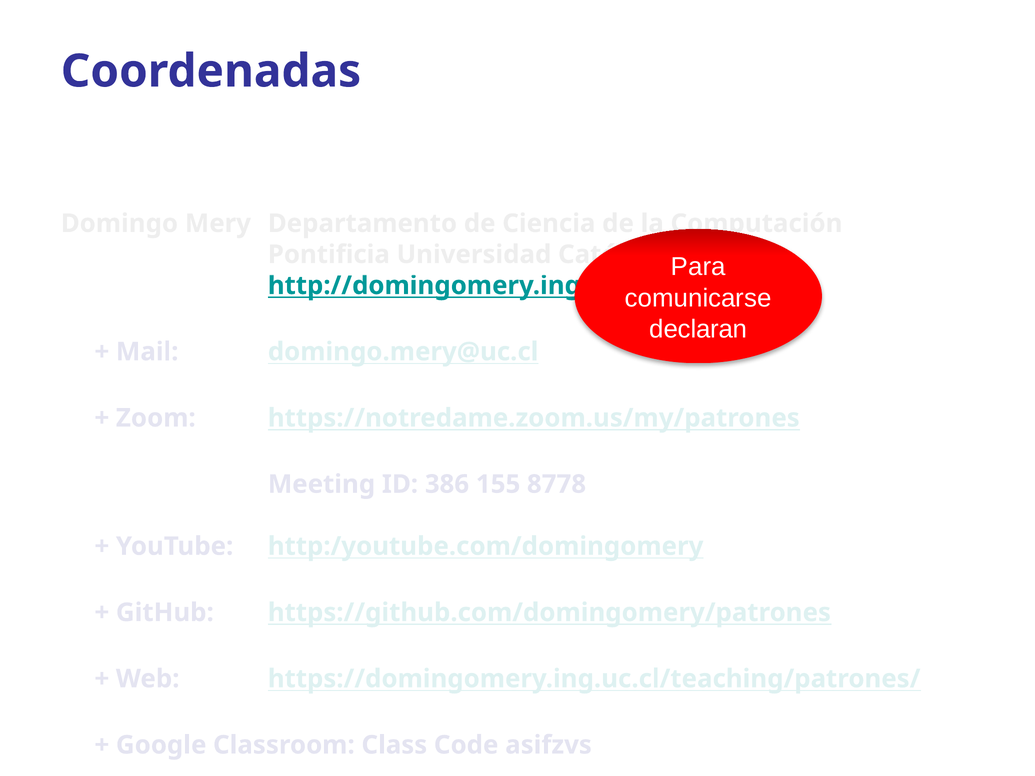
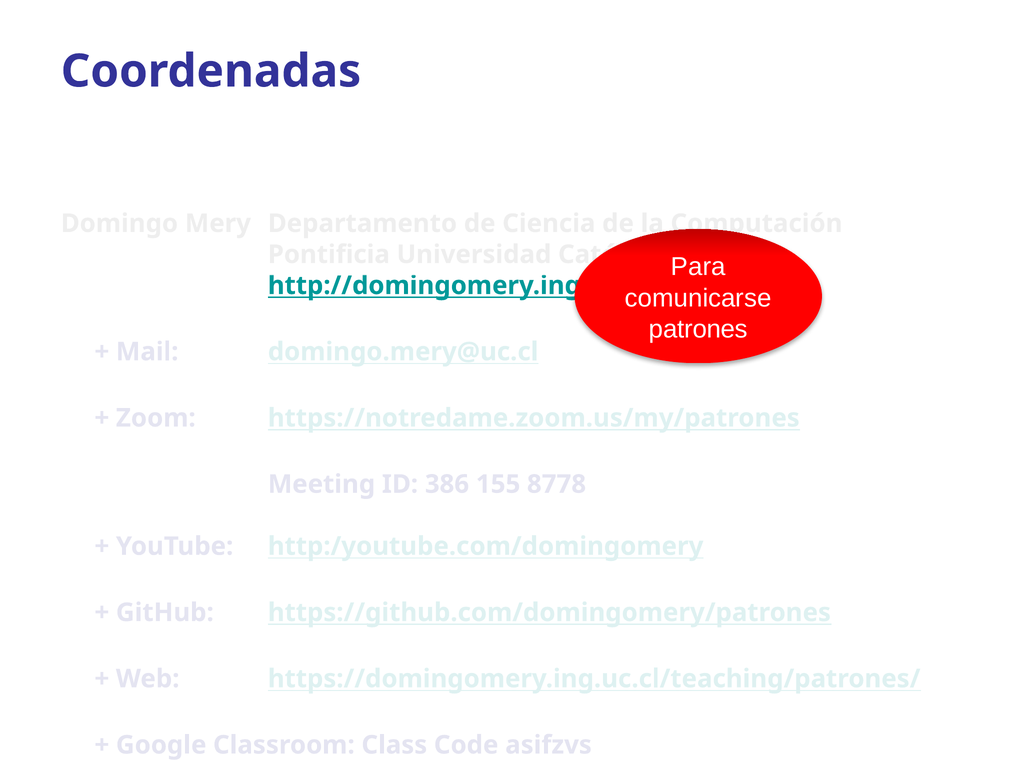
declaran: declaran -> patrones
